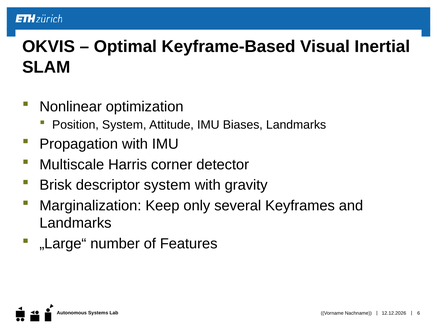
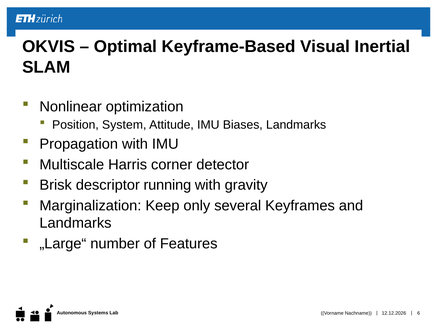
descriptor system: system -> running
